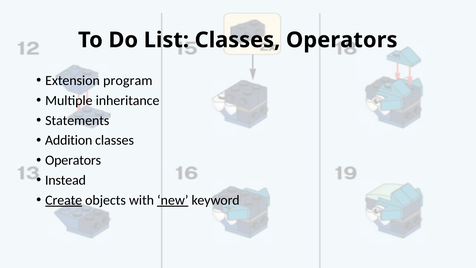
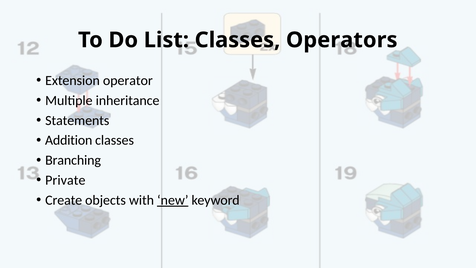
program: program -> operator
Operators at (73, 160): Operators -> Branching
Instead: Instead -> Private
Create underline: present -> none
